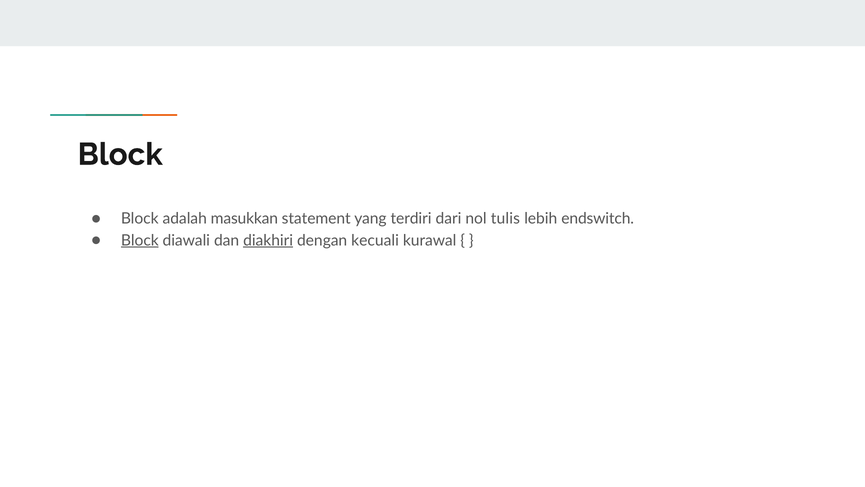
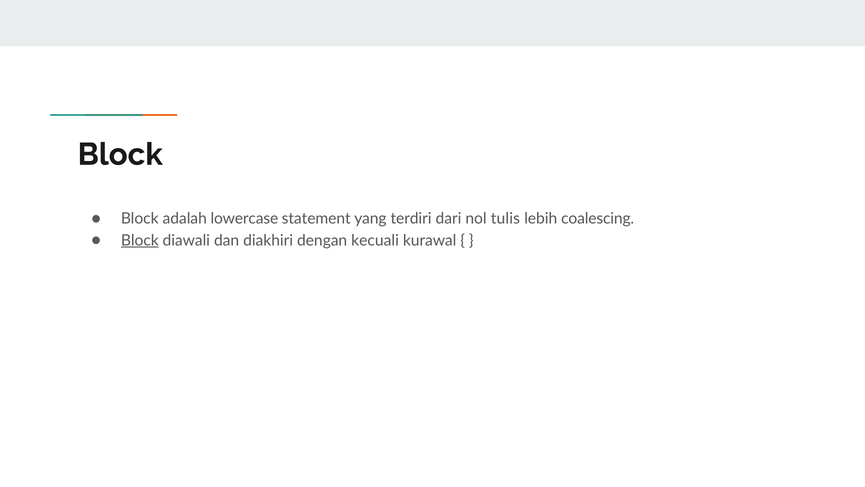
masukkan: masukkan -> lowercase
endswitch: endswitch -> coalescing
diakhiri underline: present -> none
